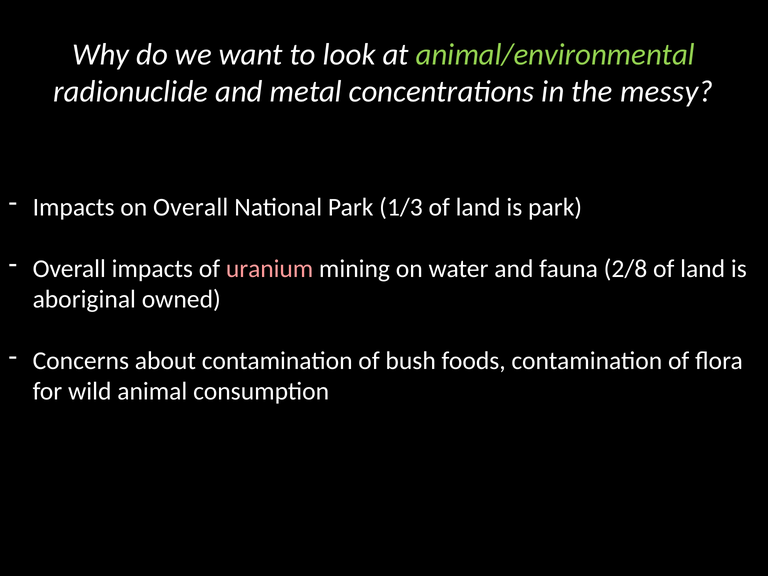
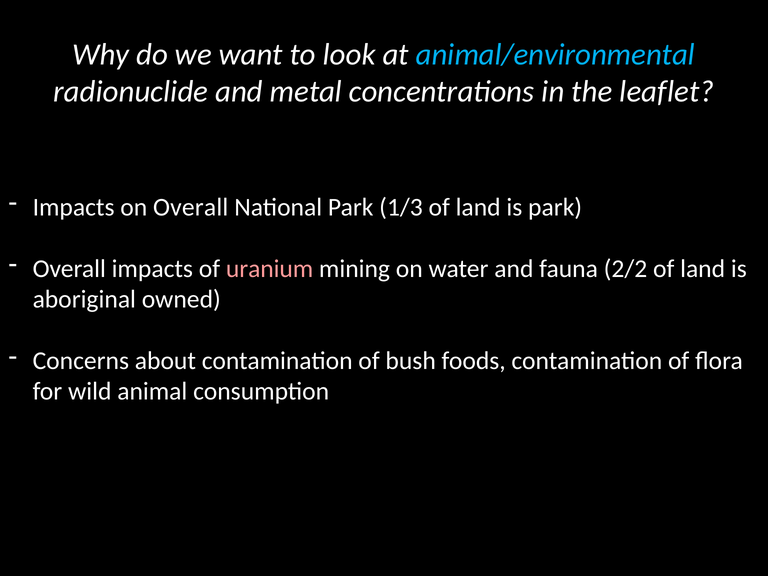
animal/environmental colour: light green -> light blue
messy: messy -> leaflet
2/8: 2/8 -> 2/2
